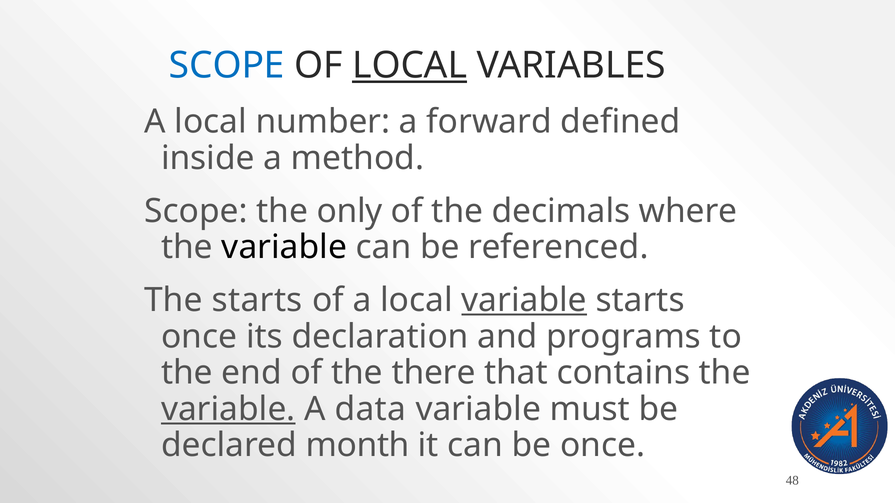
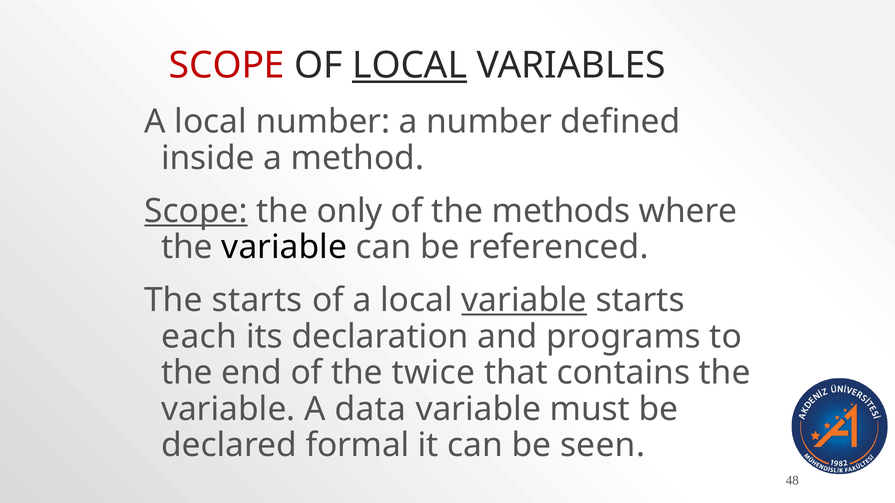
SCOPE at (227, 66) colour: blue -> red
a forward: forward -> number
Scope at (196, 211) underline: none -> present
decimals: decimals -> methods
once at (199, 337): once -> each
there: there -> twice
variable at (228, 409) underline: present -> none
month: month -> formal
be once: once -> seen
